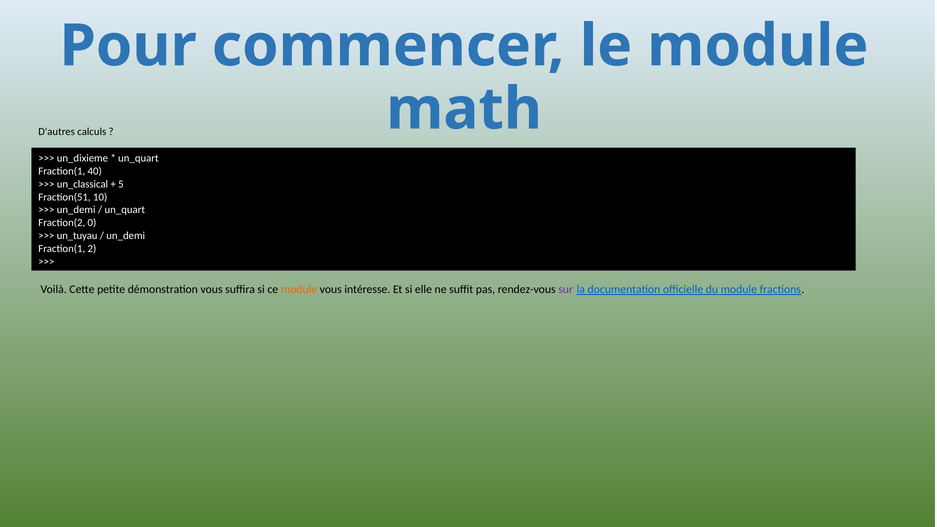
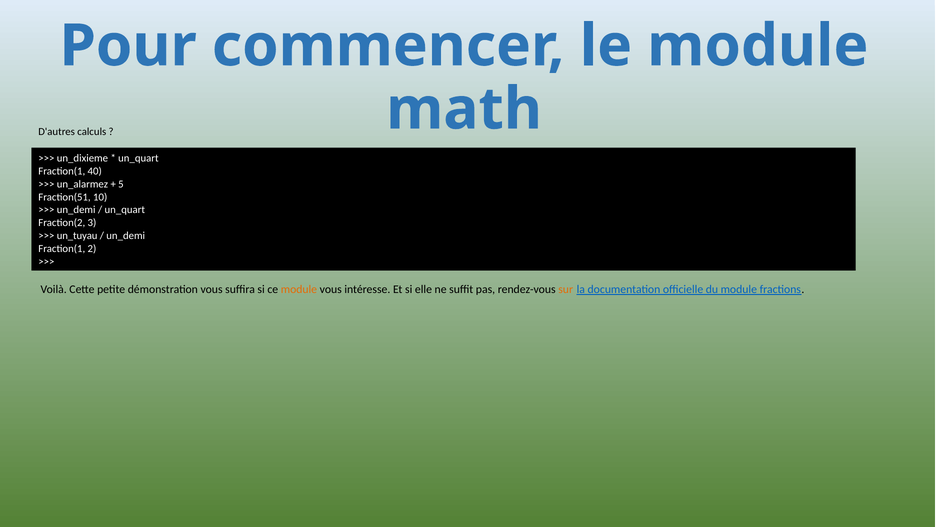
un_classical: un_classical -> un_alarmez
0: 0 -> 3
sur colour: purple -> orange
